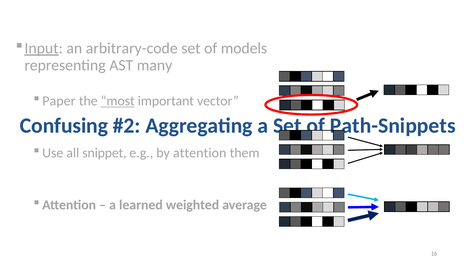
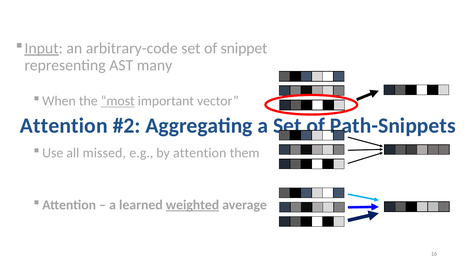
models: models -> snippet
Paper: Paper -> When
Confusing at (64, 126): Confusing -> Attention
snippet: snippet -> missed
weighted underline: none -> present
